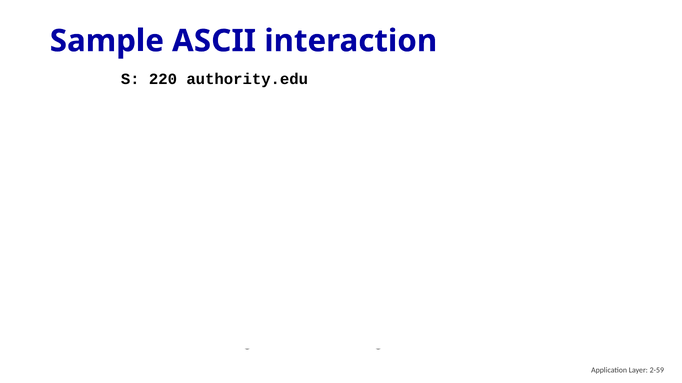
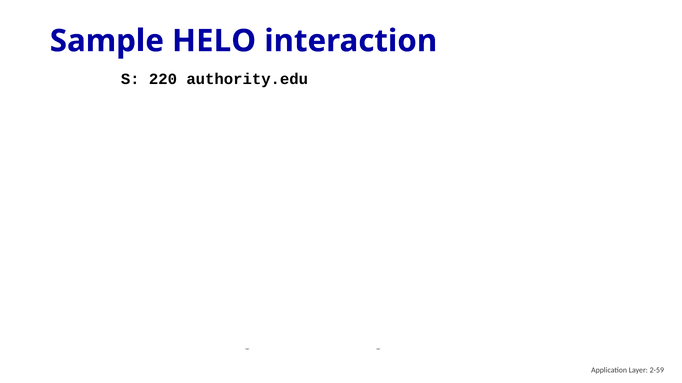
Sample ASCII: ASCII -> HELO
